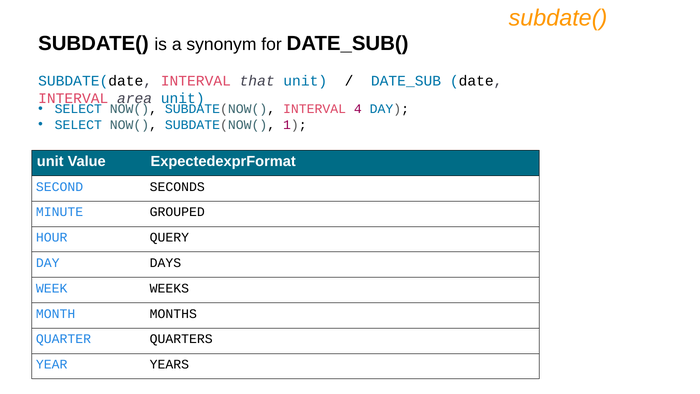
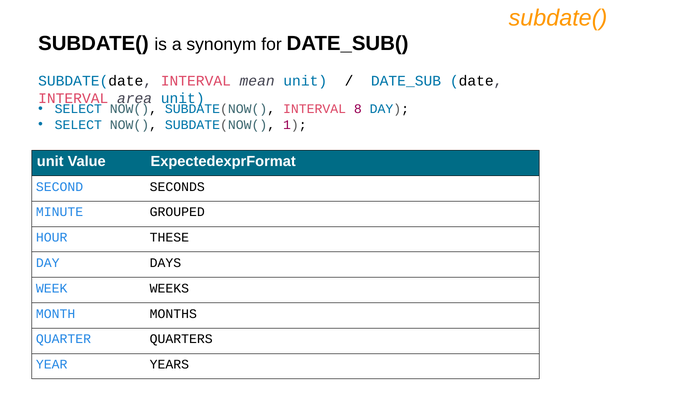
that: that -> mean
4: 4 -> 8
QUERY: QUERY -> THESE
